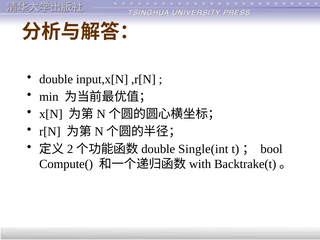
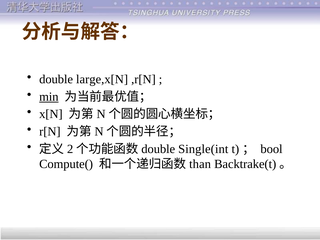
input,x[N: input,x[N -> large,x[N
min underline: none -> present
with: with -> than
